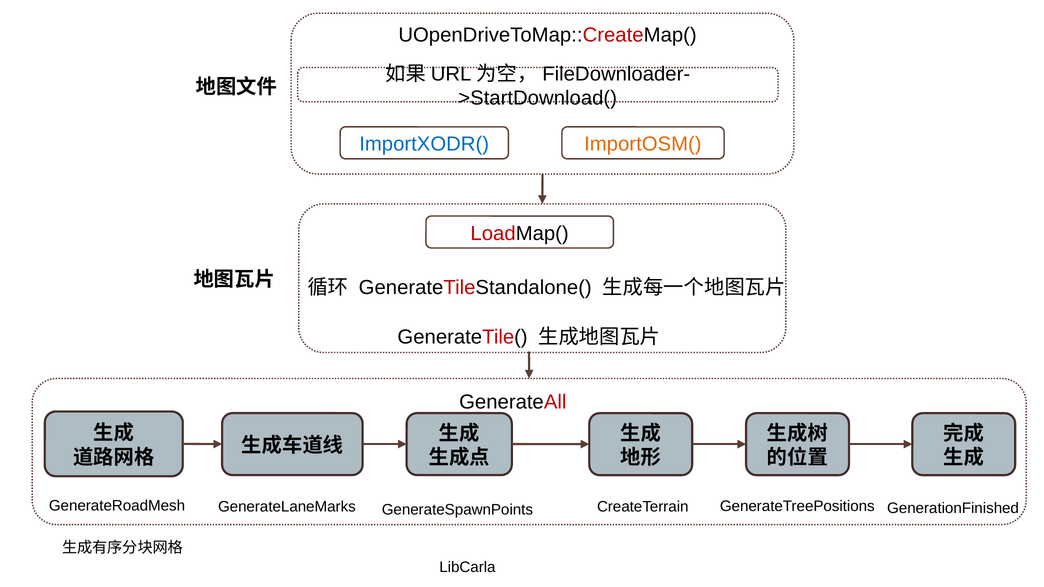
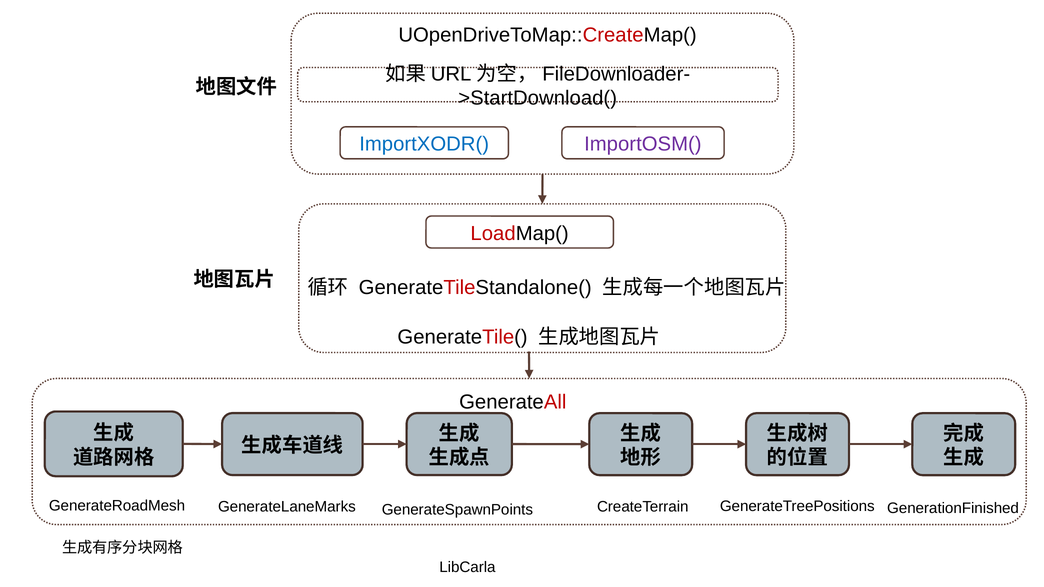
ImportOSM( colour: orange -> purple
